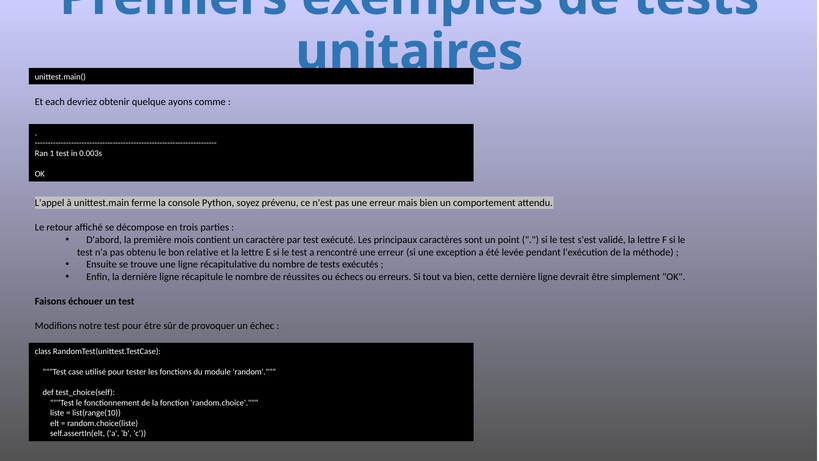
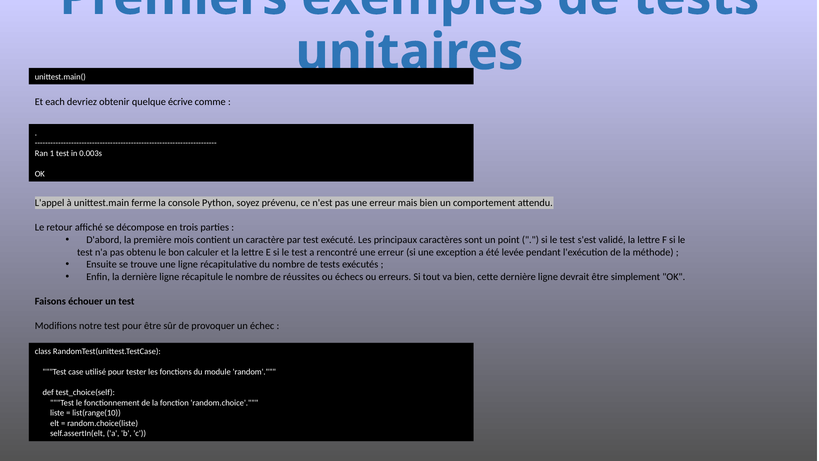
ayons: ayons -> écrive
relative: relative -> calculer
